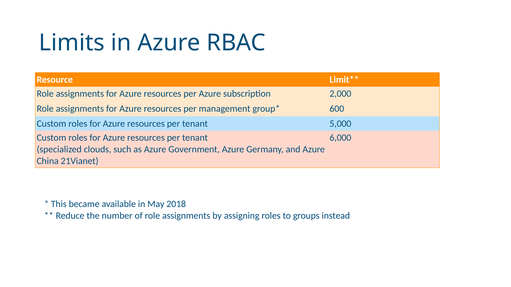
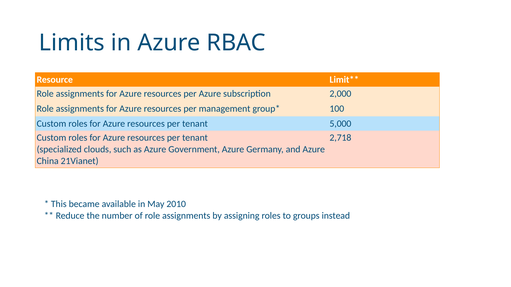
600: 600 -> 100
6,000: 6,000 -> 2,718
2018: 2018 -> 2010
